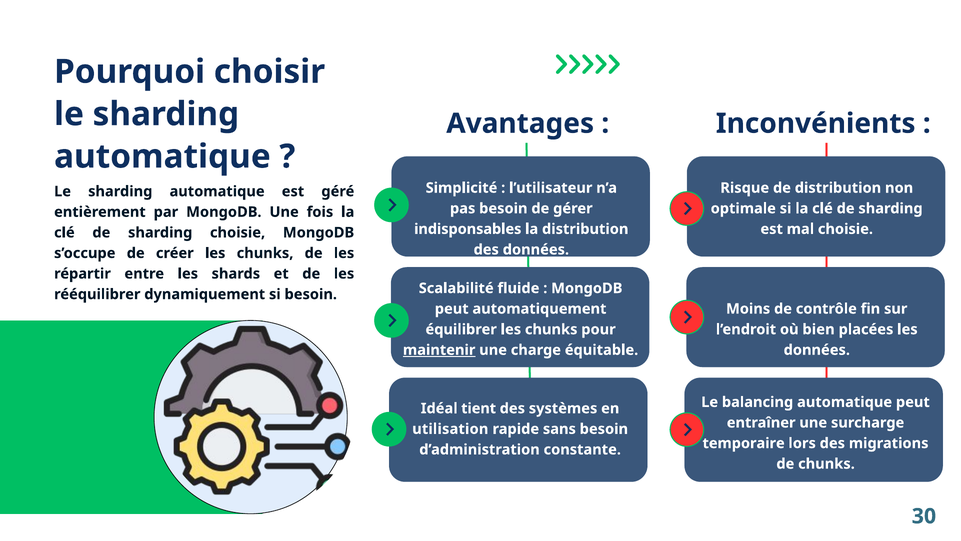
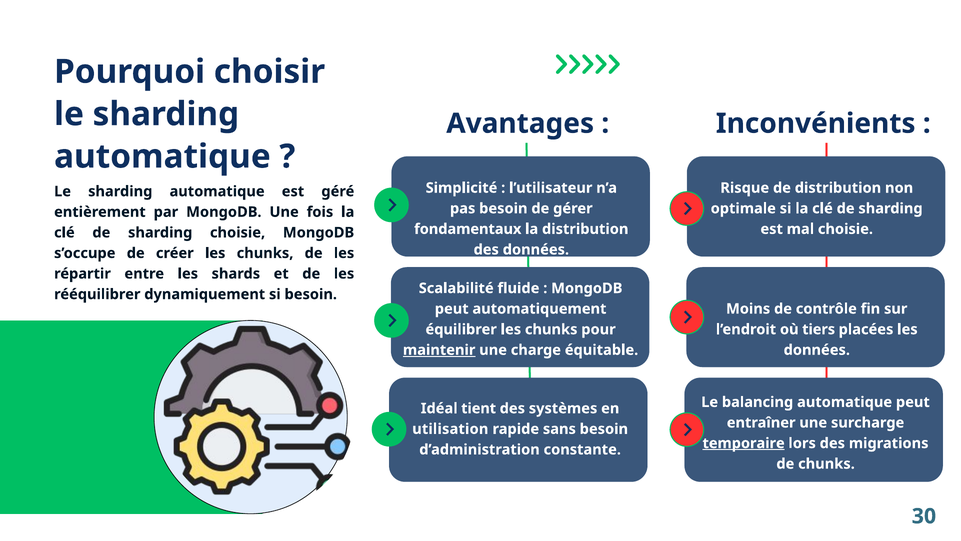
indisponsables: indisponsables -> fondamentaux
bien: bien -> tiers
temporaire underline: none -> present
